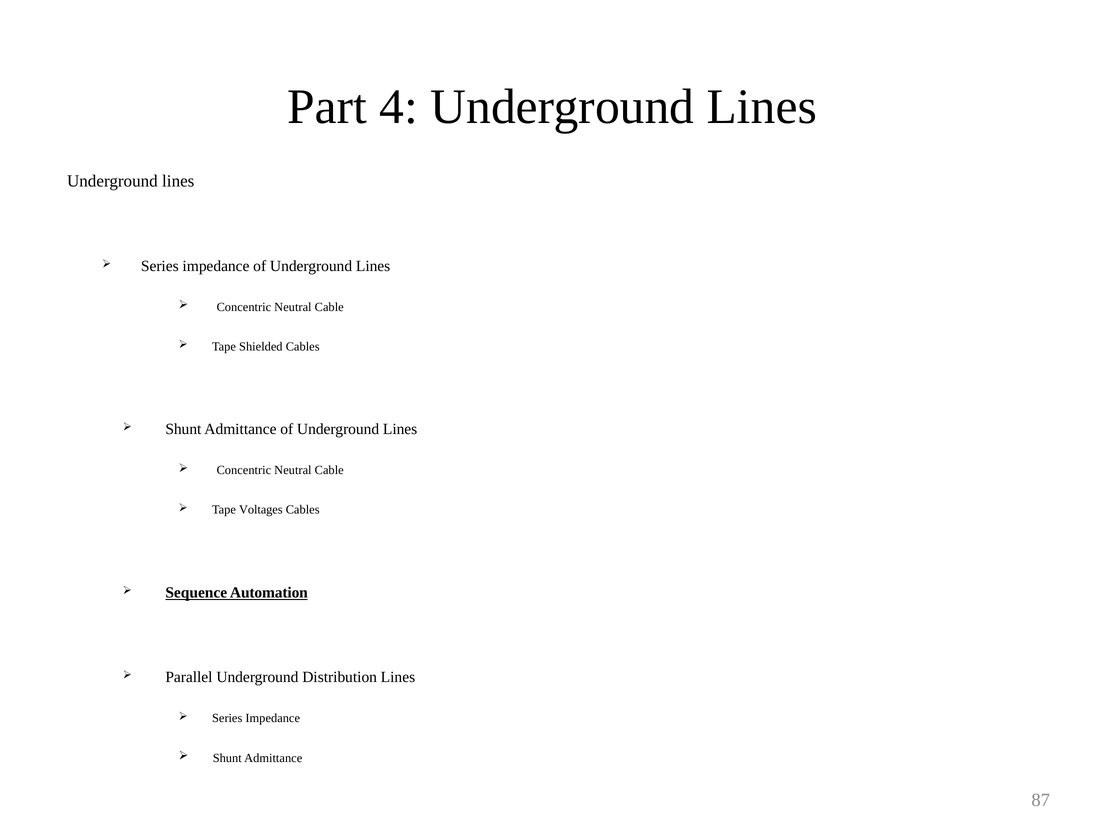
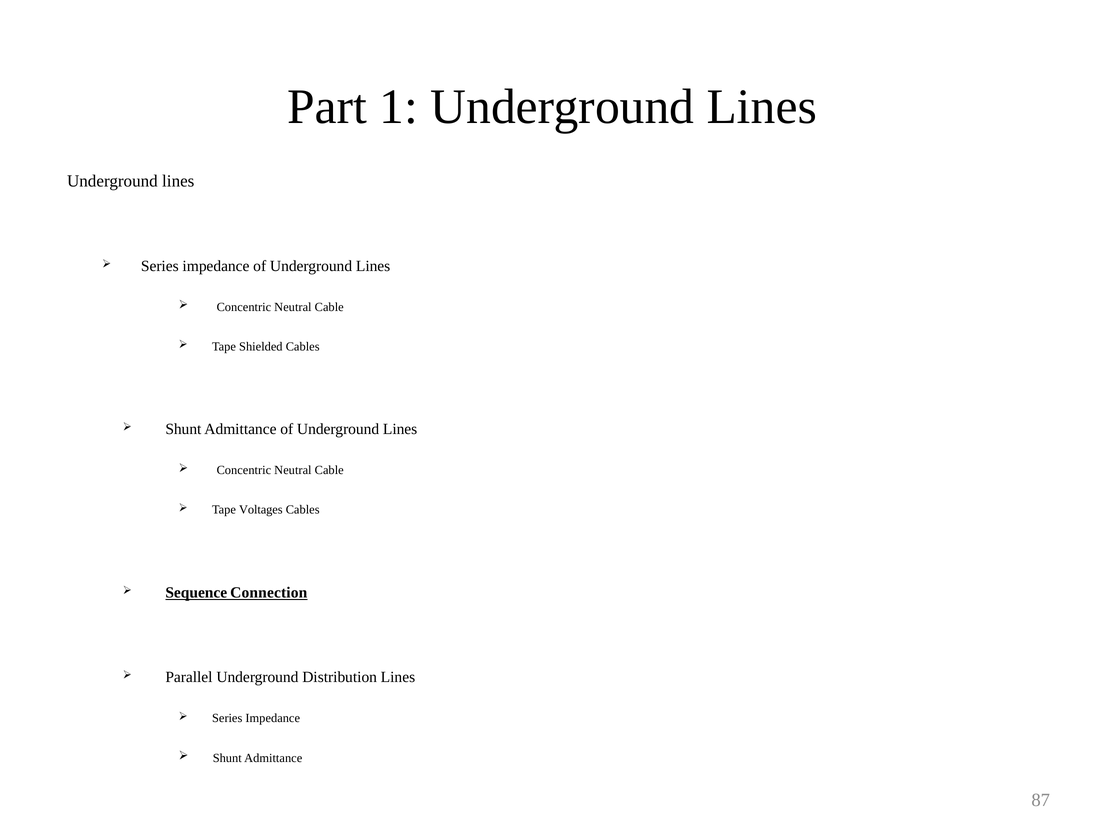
4: 4 -> 1
Automation: Automation -> Connection
